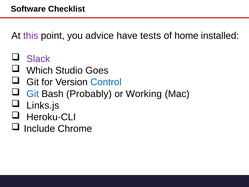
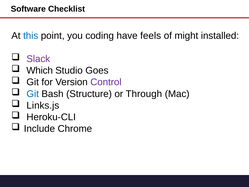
this colour: purple -> blue
advice: advice -> coding
tests: tests -> feels
home: home -> might
Control colour: blue -> purple
Probably: Probably -> Structure
Working: Working -> Through
